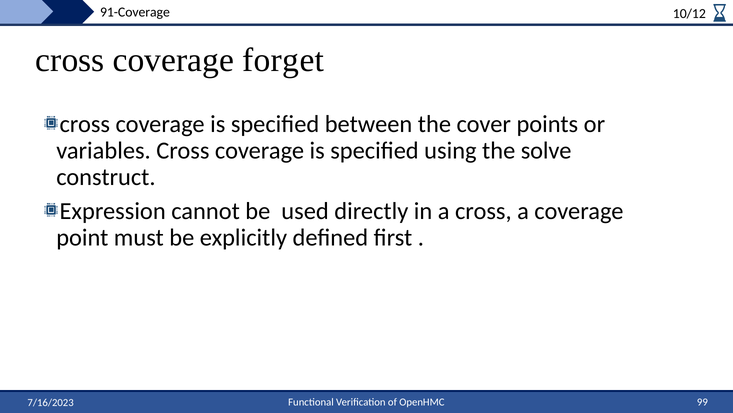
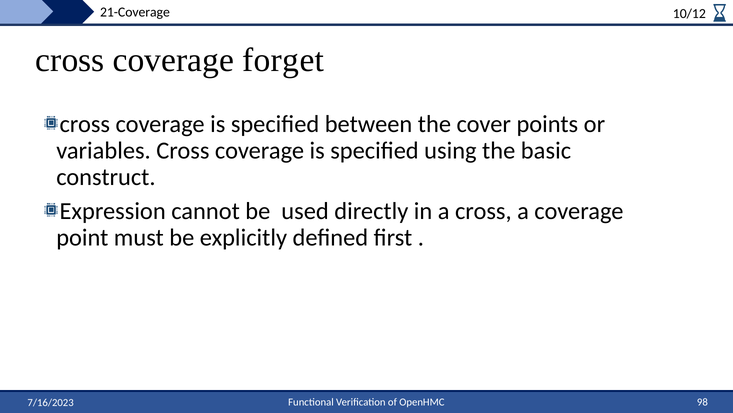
91-Coverage: 91-Coverage -> 21-Coverage
solve: solve -> basic
99: 99 -> 98
